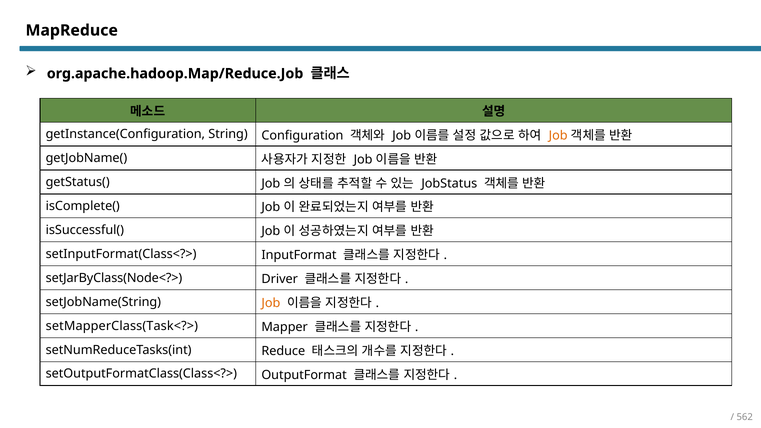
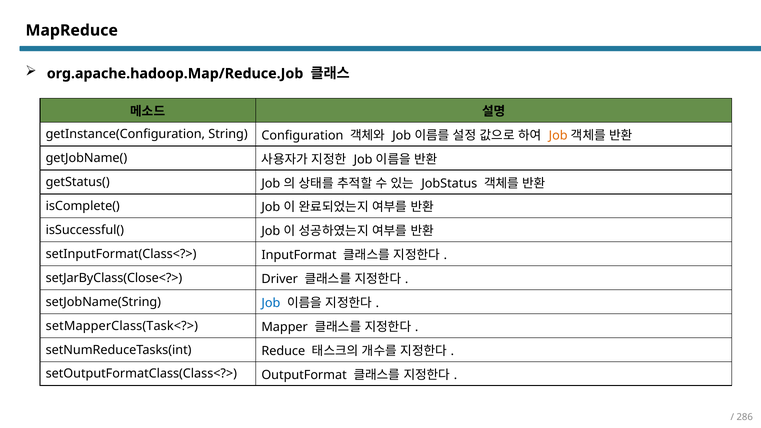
setJarByClass(Node<?>: setJarByClass(Node<?> -> setJarByClass(Close<?>
Job at (271, 303) colour: orange -> blue
562: 562 -> 286
